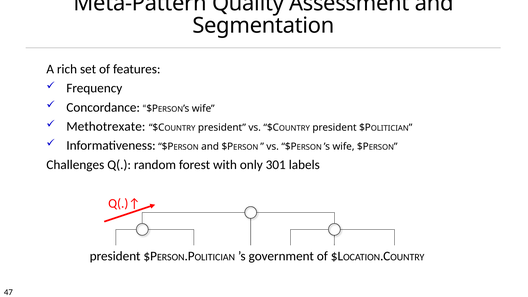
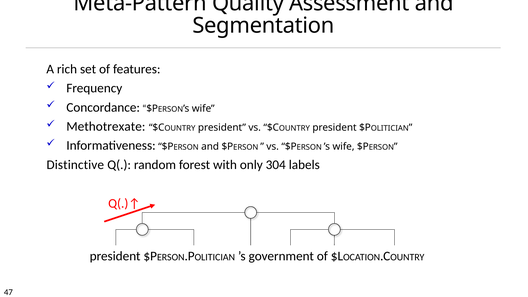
Challenges: Challenges -> Distinctive
301: 301 -> 304
